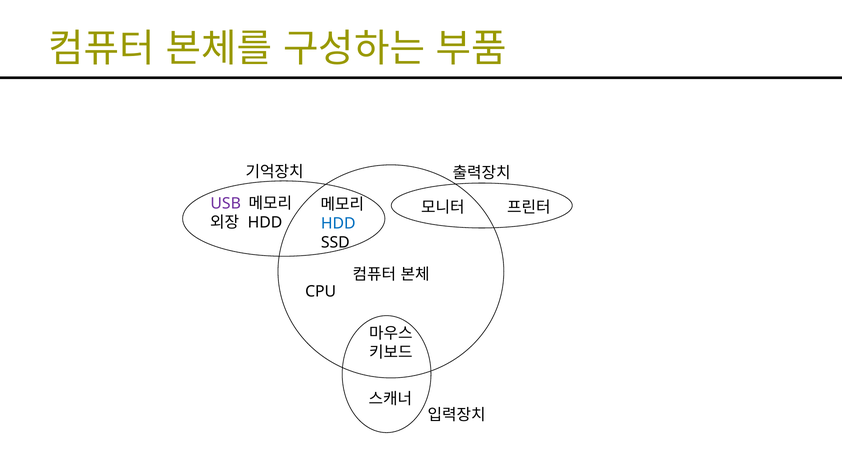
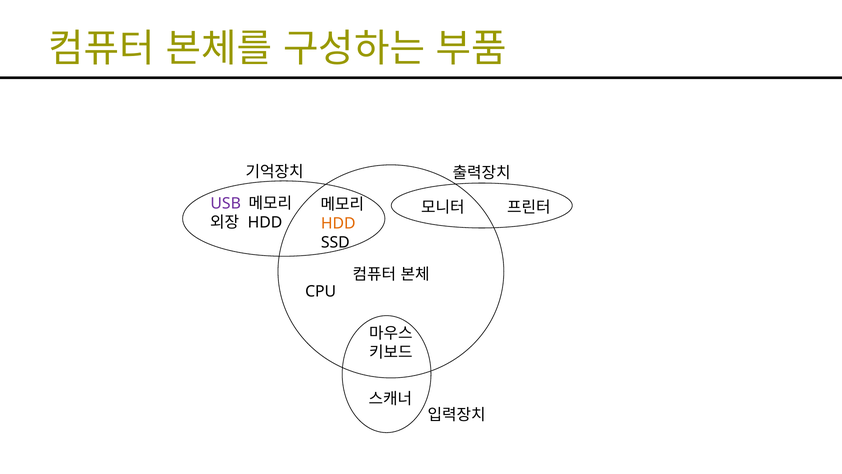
HDD at (338, 223) colour: blue -> orange
